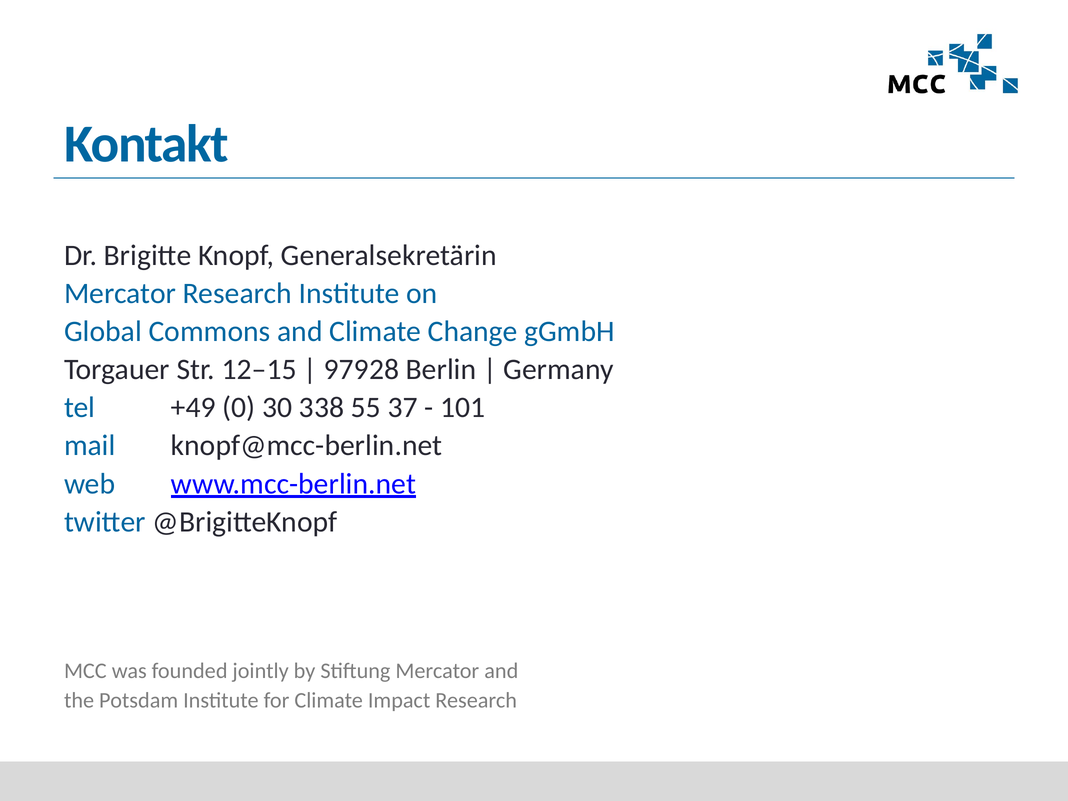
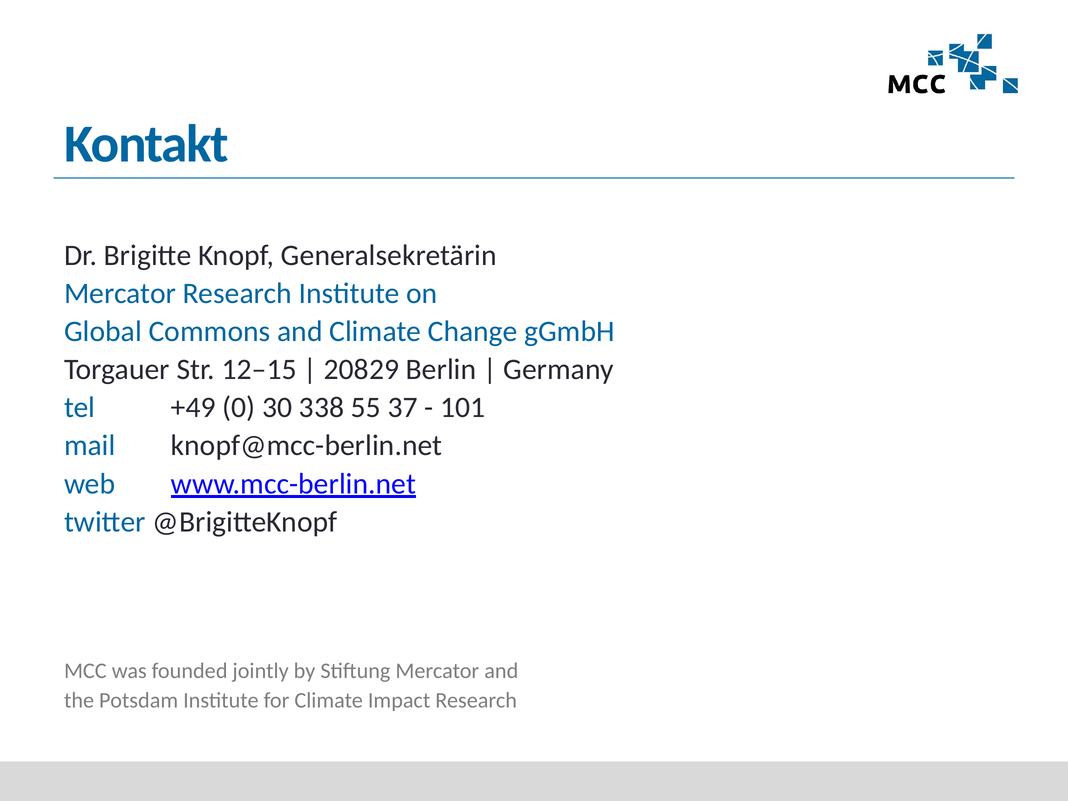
97928: 97928 -> 20829
